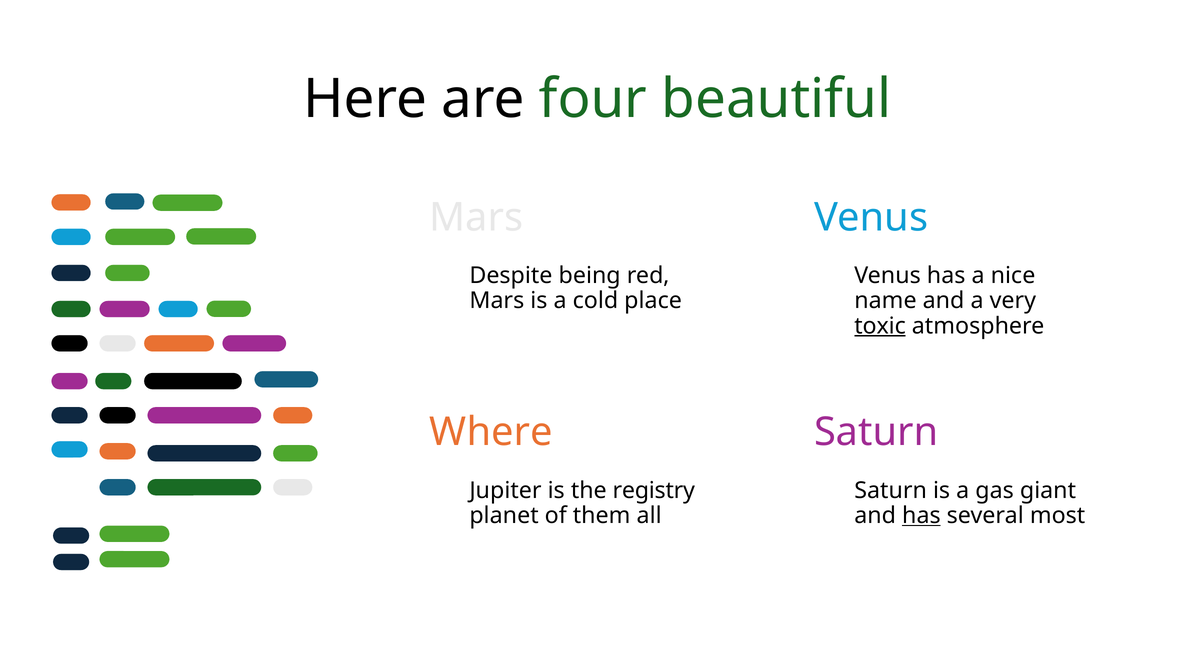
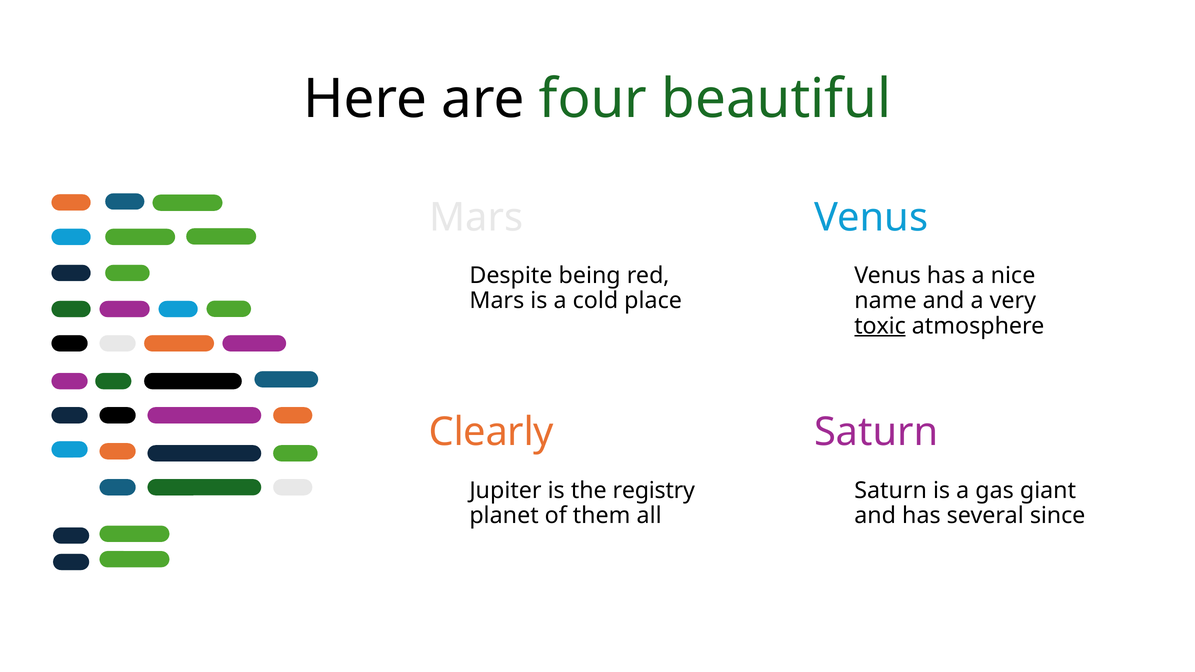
Where: Where -> Clearly
has at (921, 516) underline: present -> none
most: most -> since
